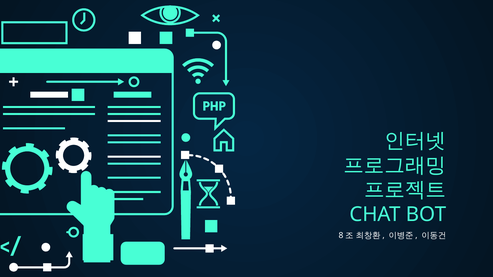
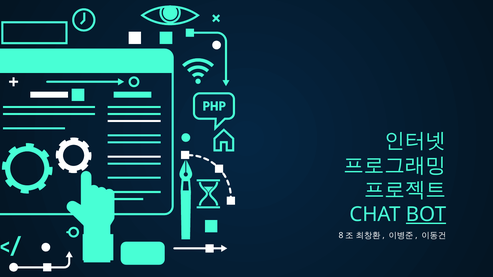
BOT underline: none -> present
